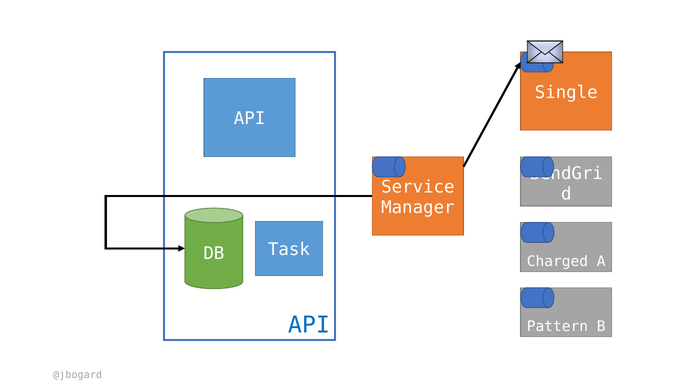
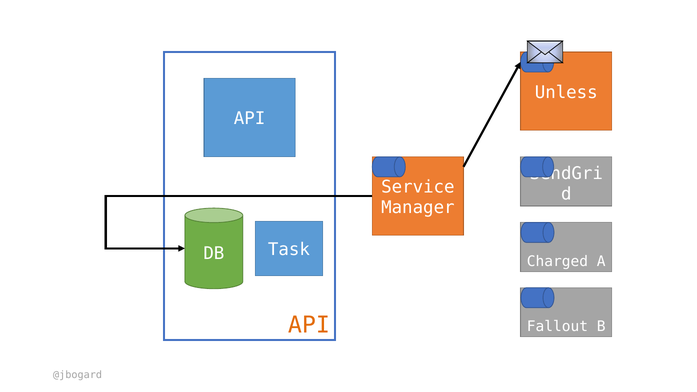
Single: Single -> Unless
API at (309, 325) colour: blue -> orange
Pattern: Pattern -> Fallout
